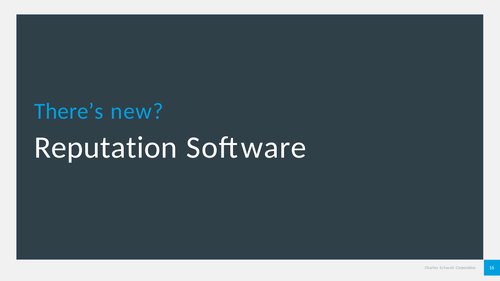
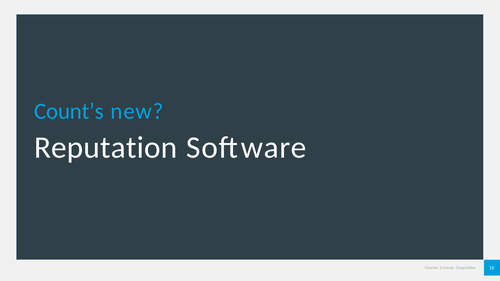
There’s: There’s -> Count’s
